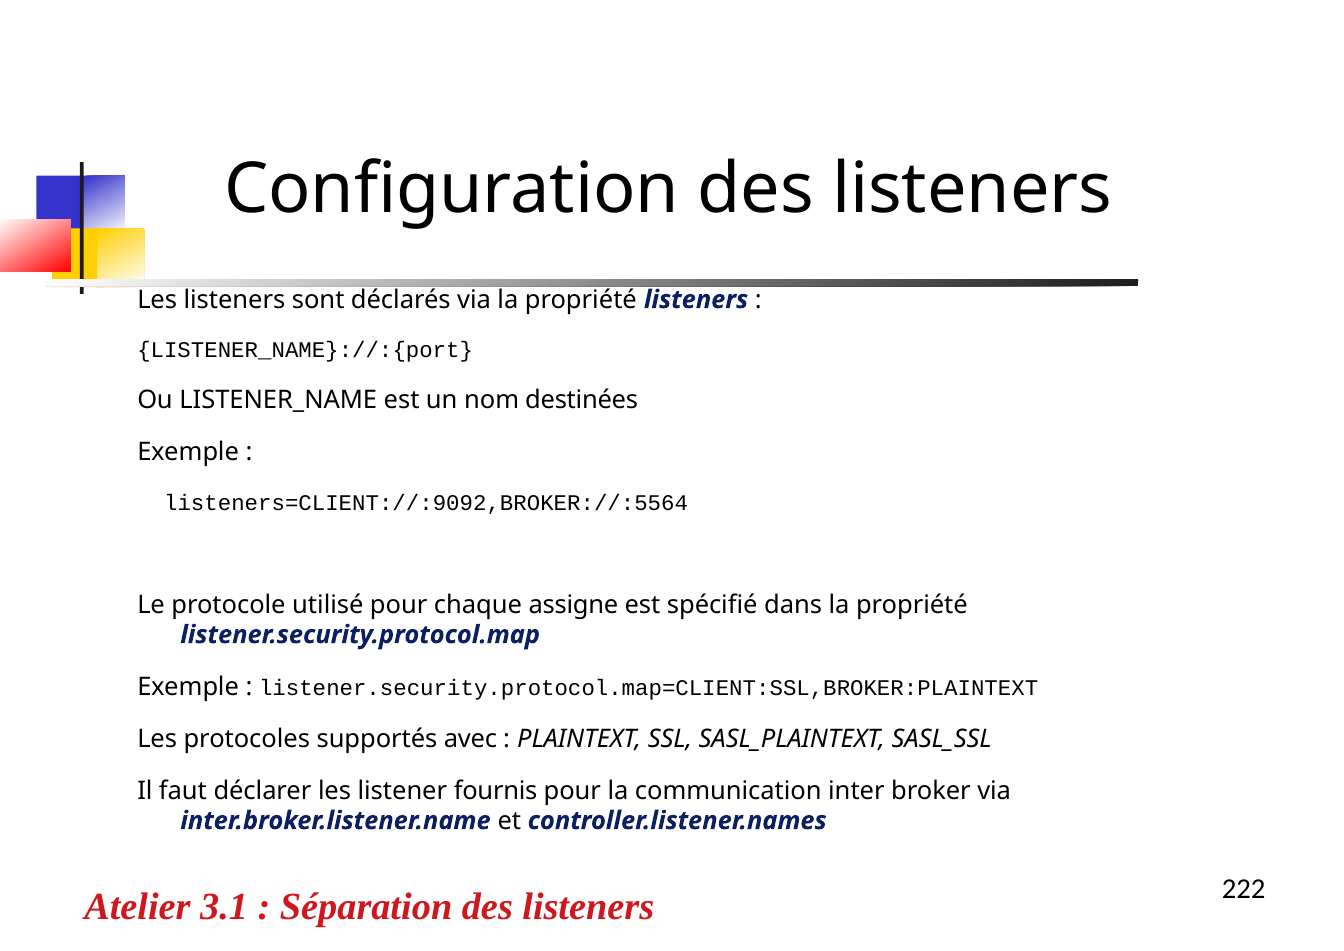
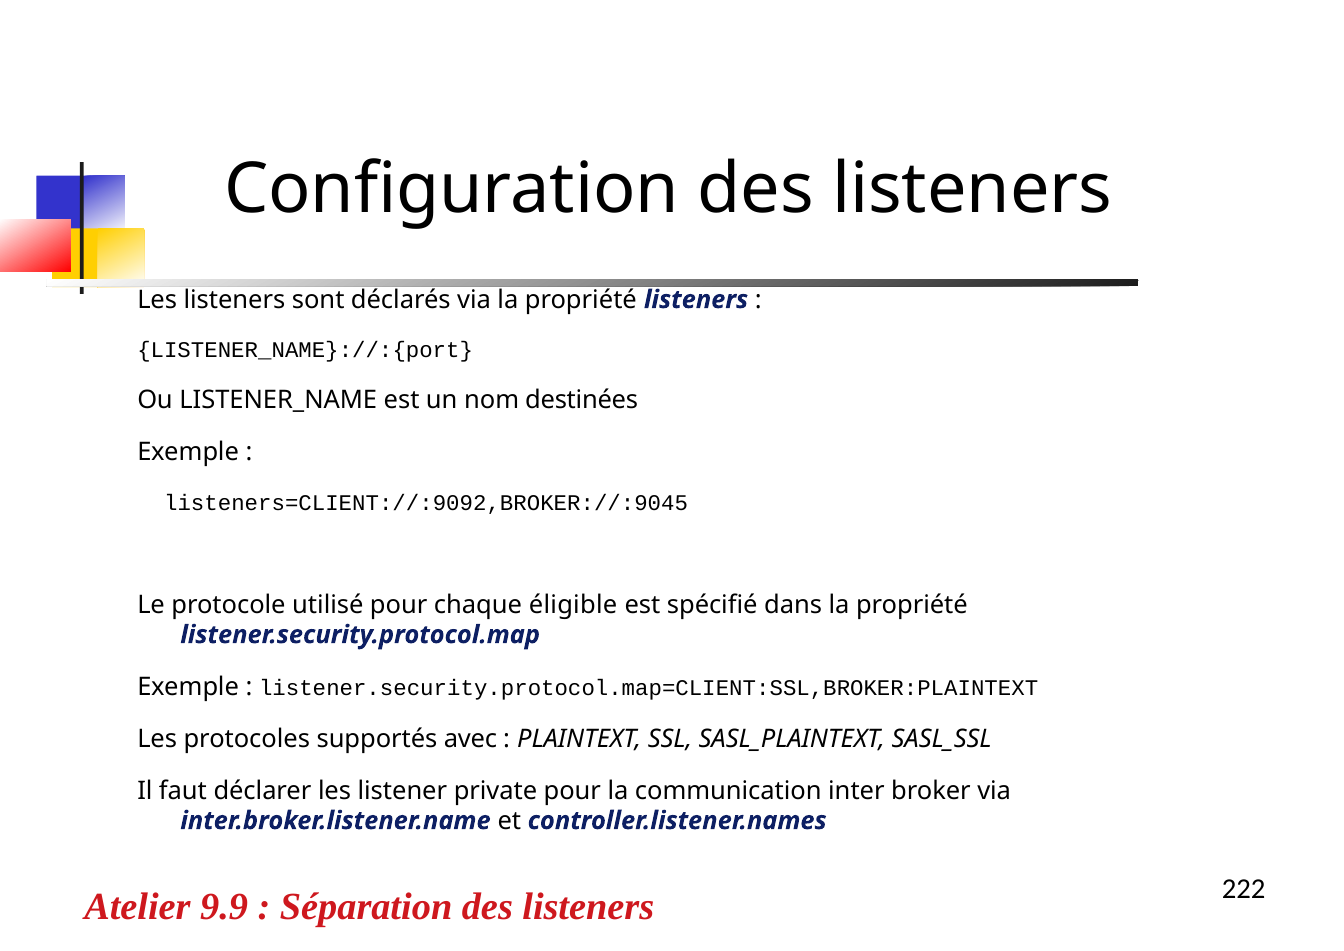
listeners=CLIENT://:9092,BROKER://:5564: listeners=CLIENT://:9092,BROKER://:5564 -> listeners=CLIENT://:9092,BROKER://:9045
assigne: assigne -> éligible
fournis: fournis -> private
3.1: 3.1 -> 9.9
